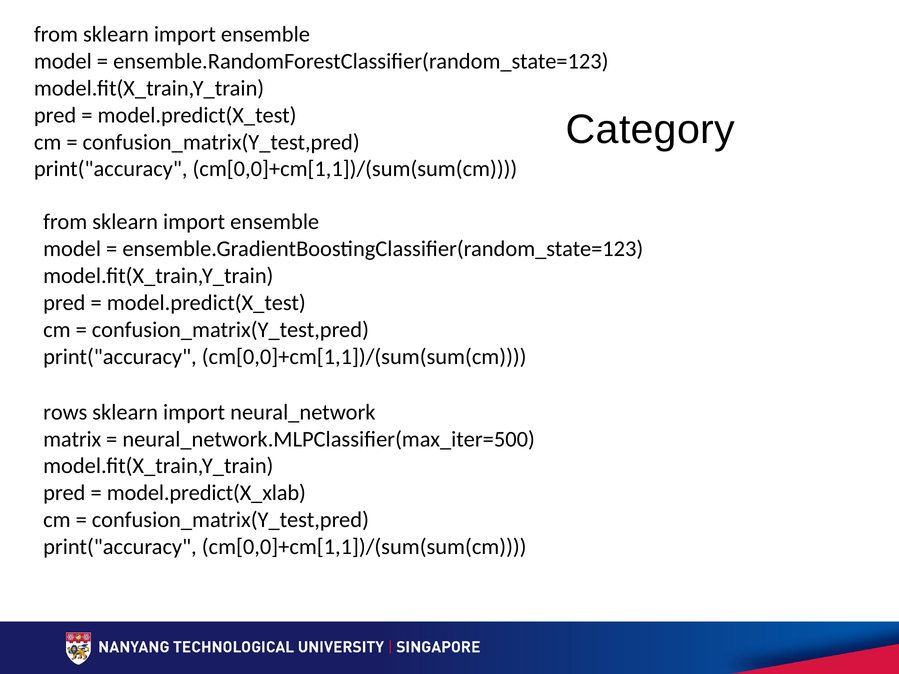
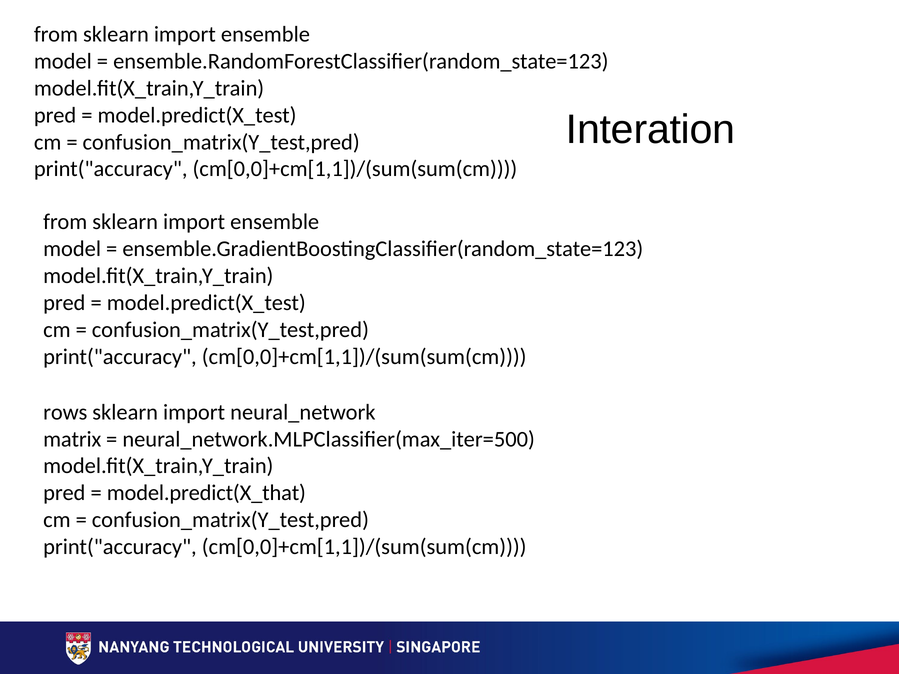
Category: Category -> Interation
model.predict(X_xlab: model.predict(X_xlab -> model.predict(X_that
